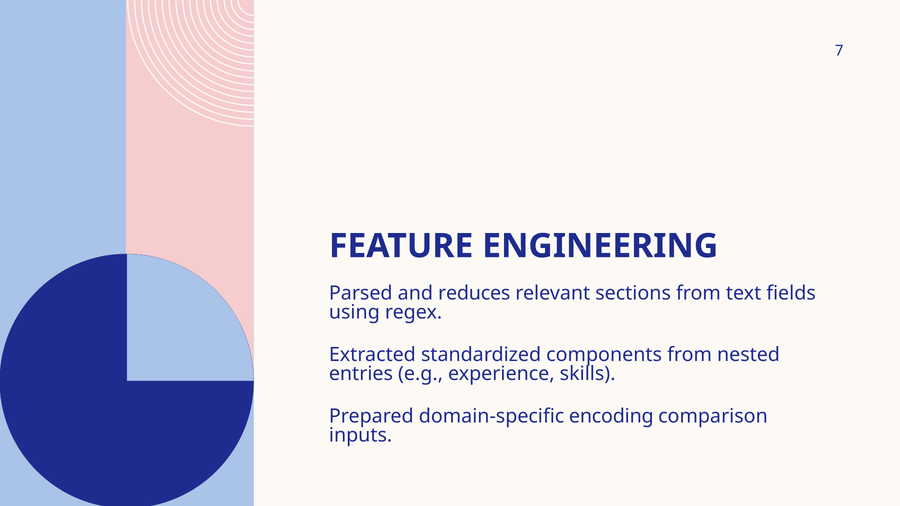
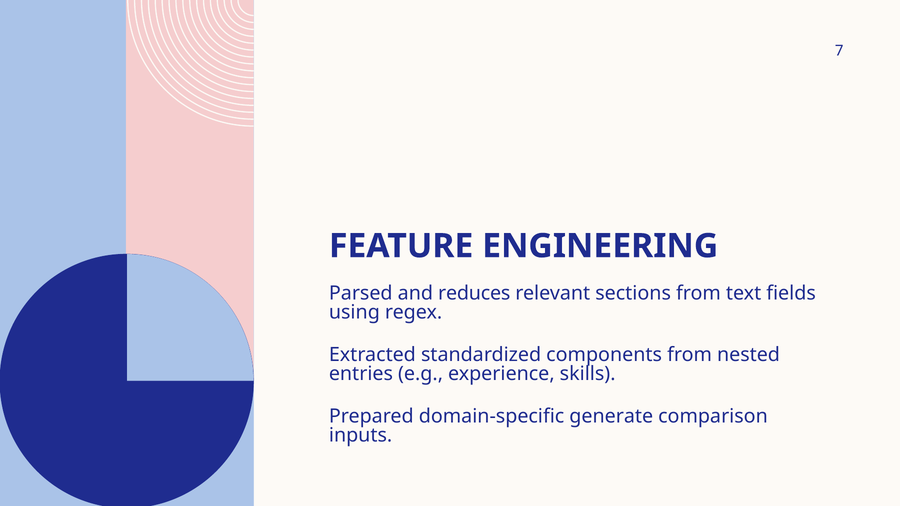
encoding: encoding -> generate
